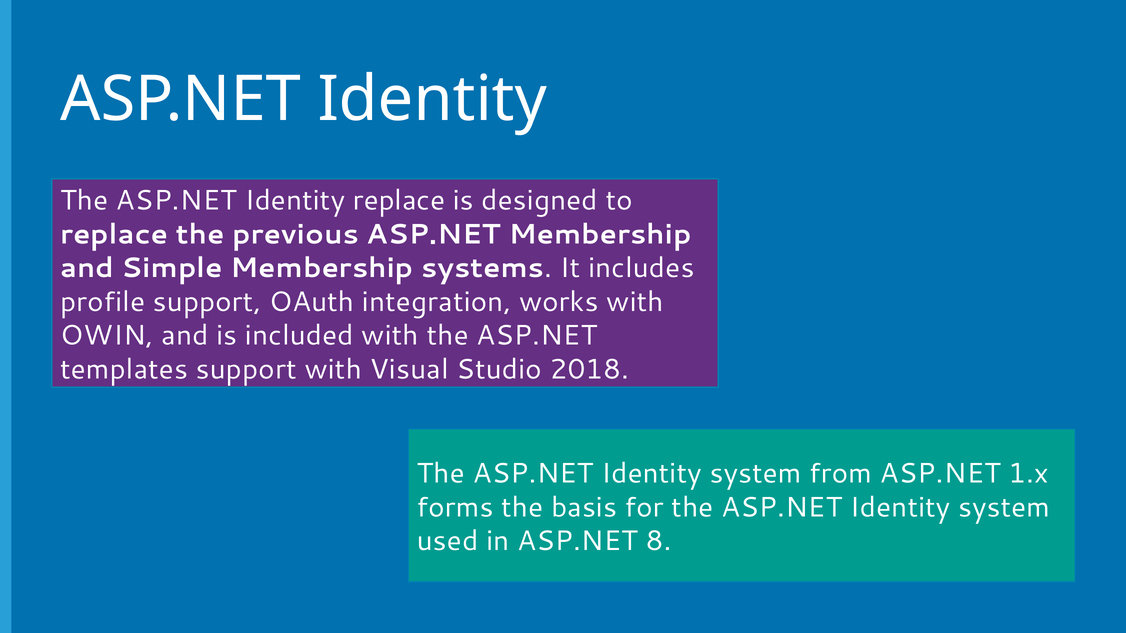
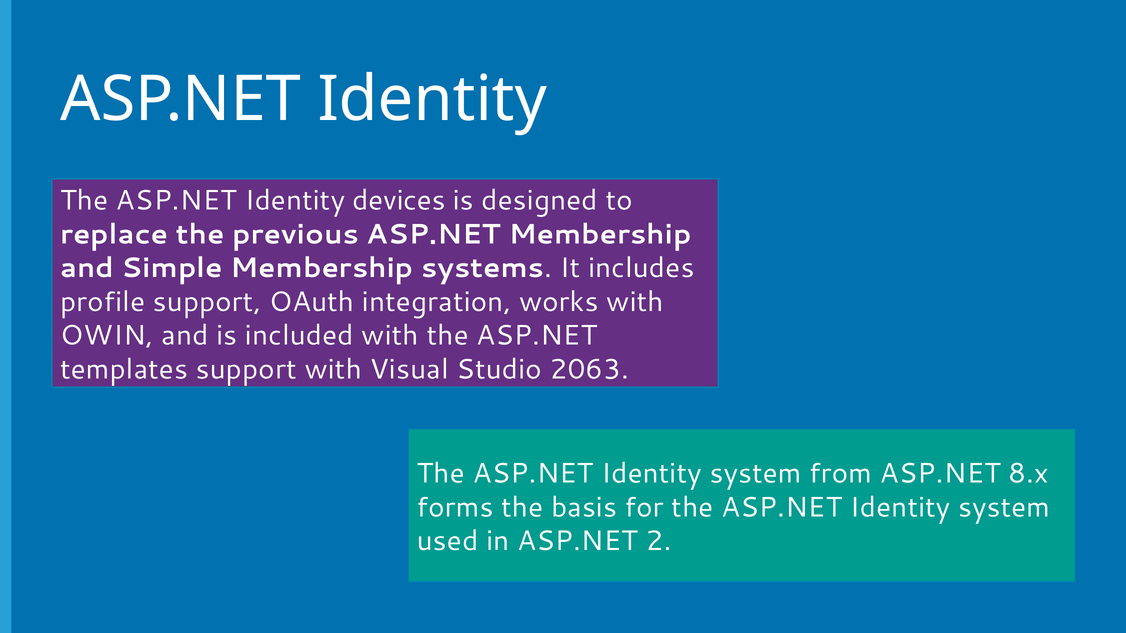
Identity replace: replace -> devices
2018: 2018 -> 2063
1.x: 1.x -> 8.x
8: 8 -> 2
